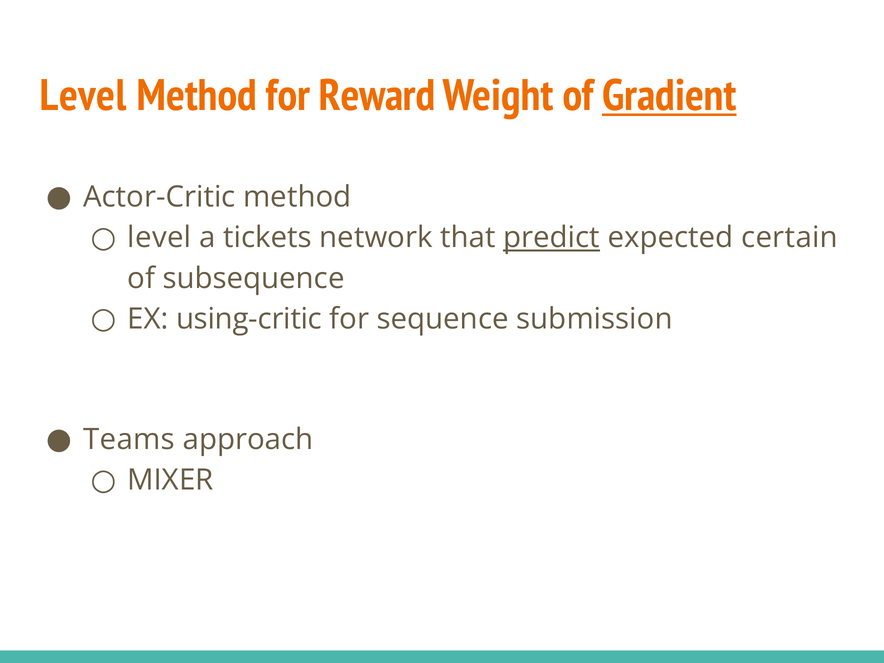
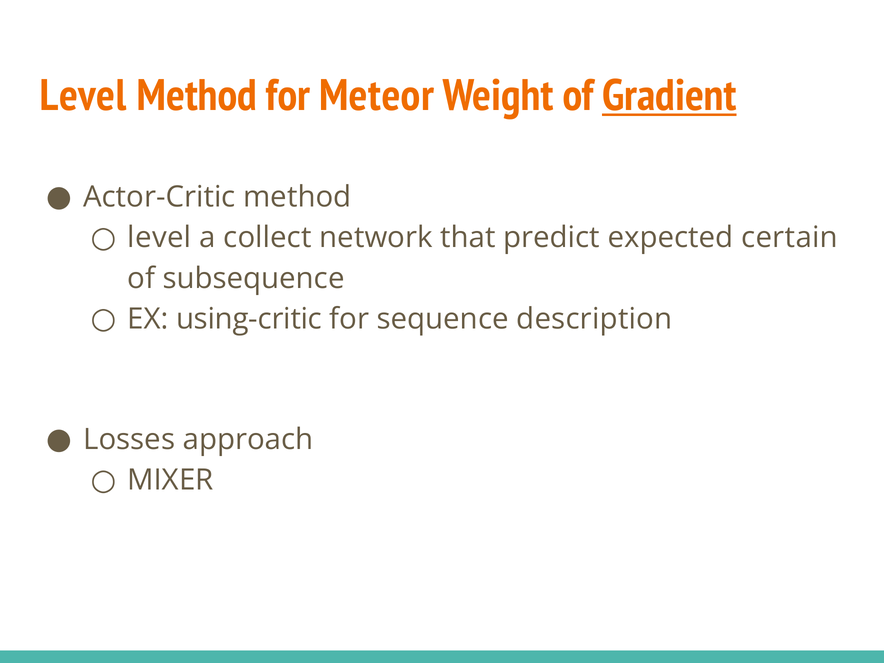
Reward: Reward -> Meteor
tickets: tickets -> collect
predict underline: present -> none
submission: submission -> description
Teams: Teams -> Losses
